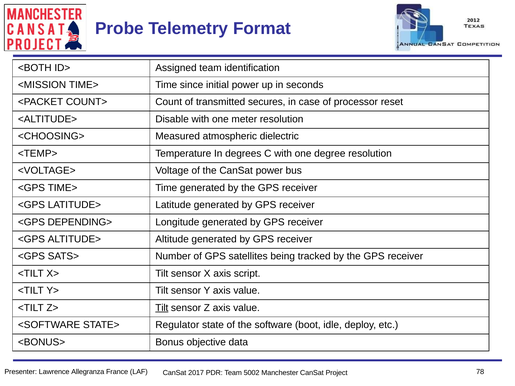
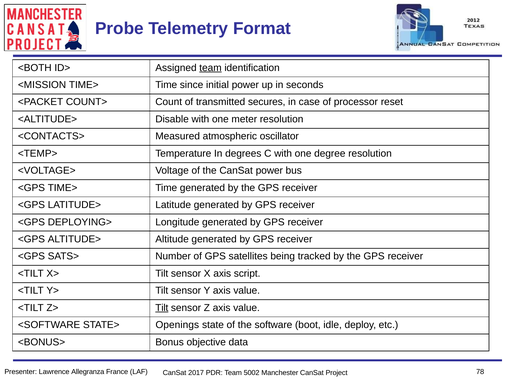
team at (210, 68) underline: none -> present
<CHOOSING>: <CHOOSING> -> <CONTACTS>
dielectric: dielectric -> oscillator
DEPENDING>: DEPENDING> -> DEPLOYING>
Regulator: Regulator -> Openings
